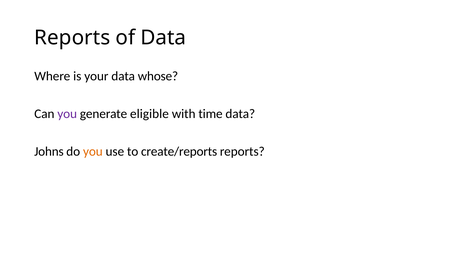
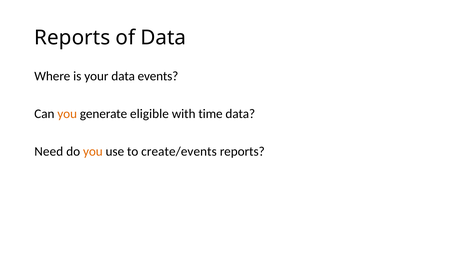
whose: whose -> events
you at (67, 114) colour: purple -> orange
Johns: Johns -> Need
create/reports: create/reports -> create/events
